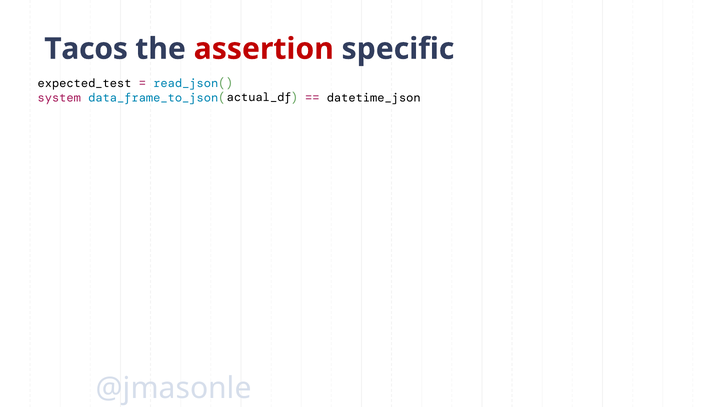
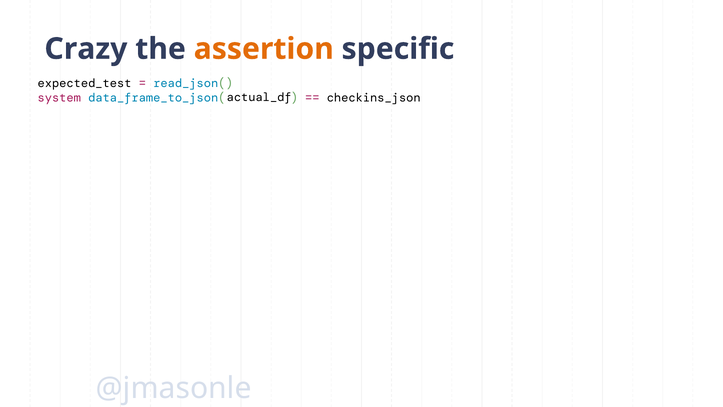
Tacos: Tacos -> Crazy
assertion colour: red -> orange
datetime_json: datetime_json -> checkins_json
